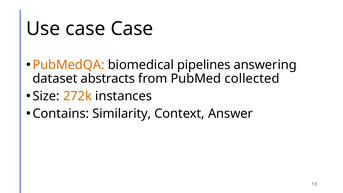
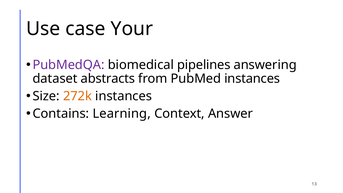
case Case: Case -> Your
PubMedQA colour: orange -> purple
PubMed collected: collected -> instances
Similarity: Similarity -> Learning
